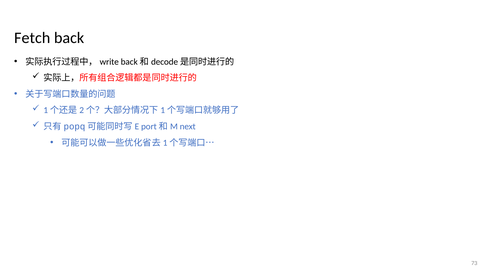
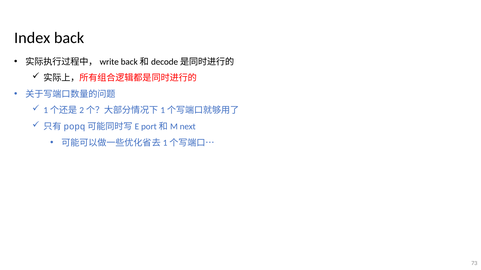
Fetch: Fetch -> Index
